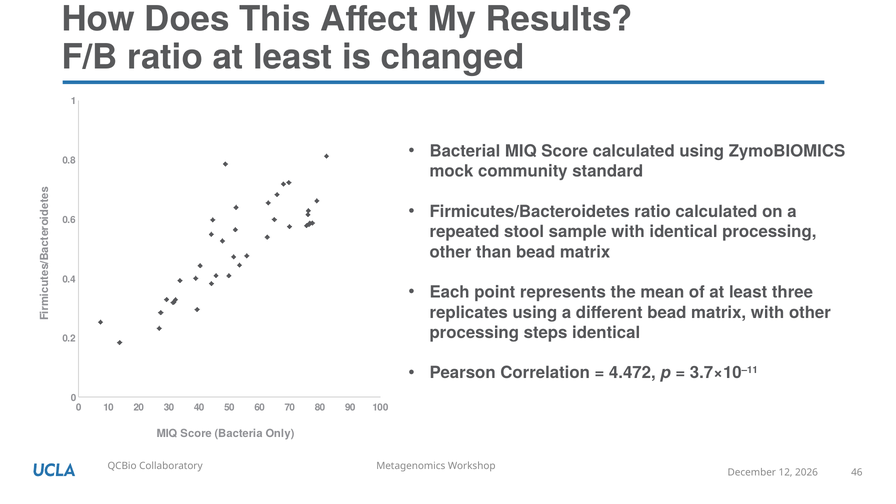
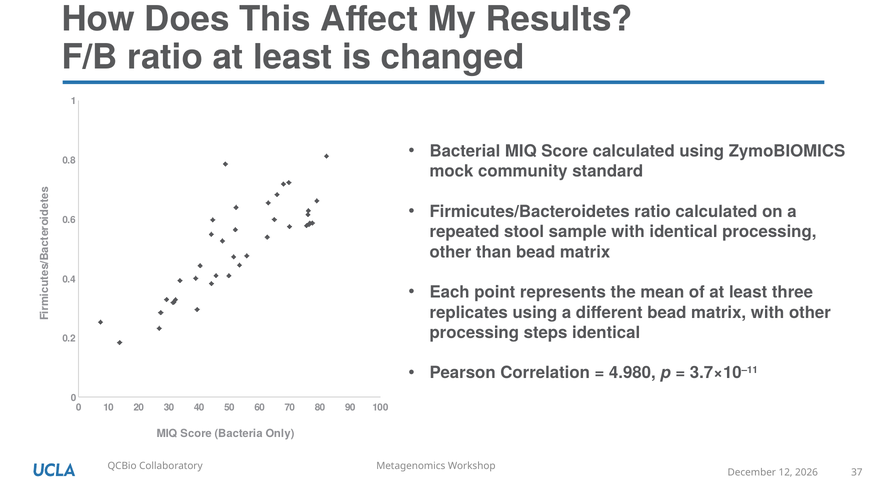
4.472: 4.472 -> 4.980
46: 46 -> 37
